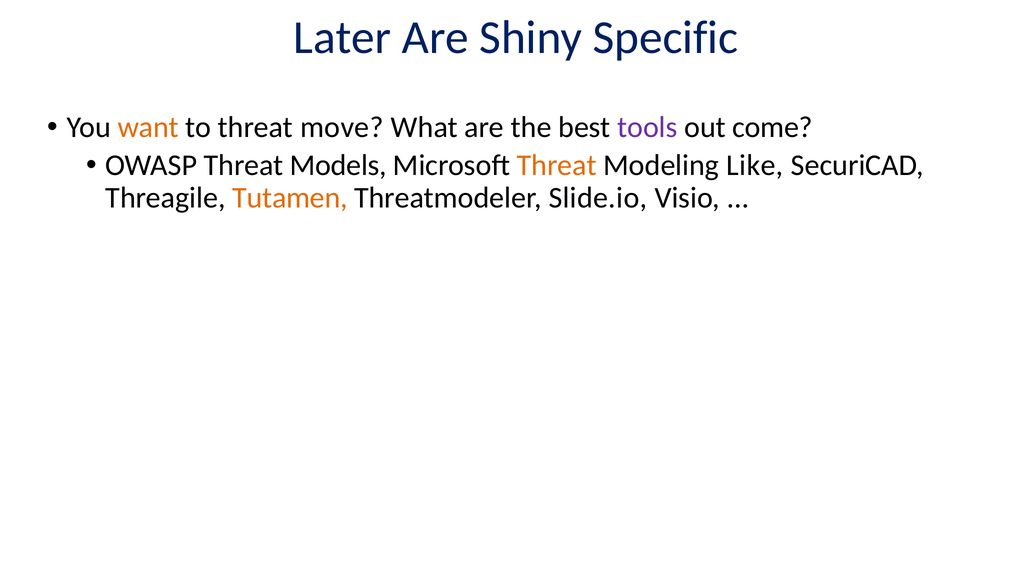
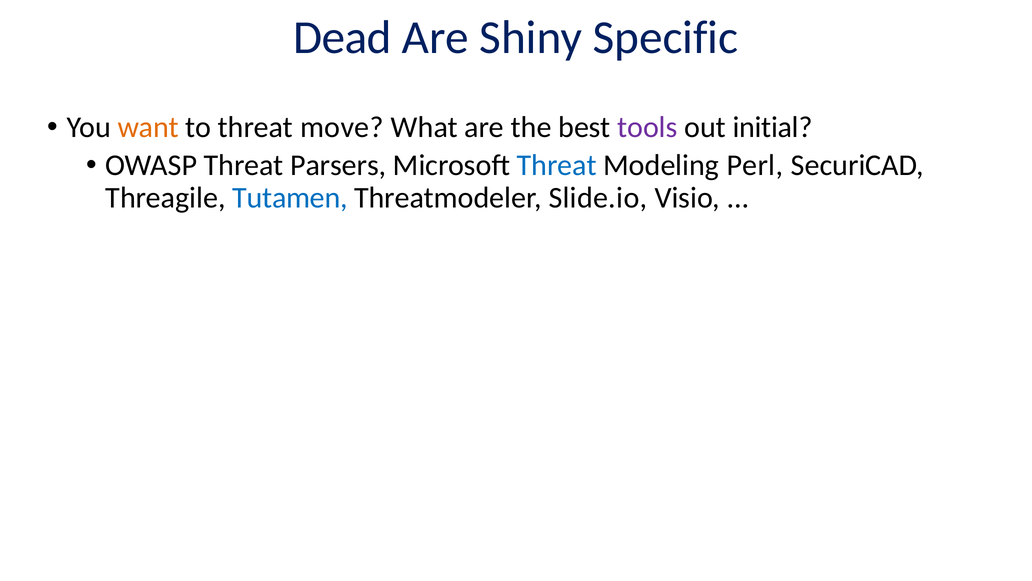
Later: Later -> Dead
come: come -> initial
Models: Models -> Parsers
Threat at (557, 165) colour: orange -> blue
Like: Like -> Perl
Tutamen colour: orange -> blue
